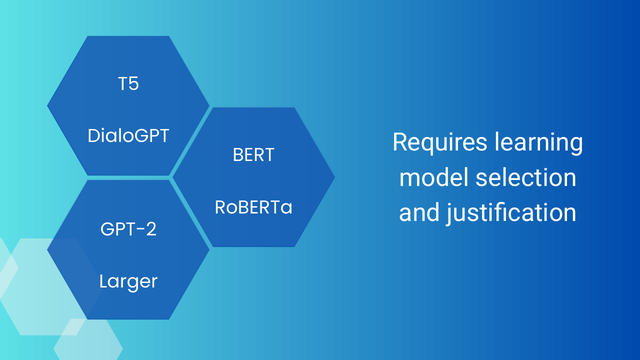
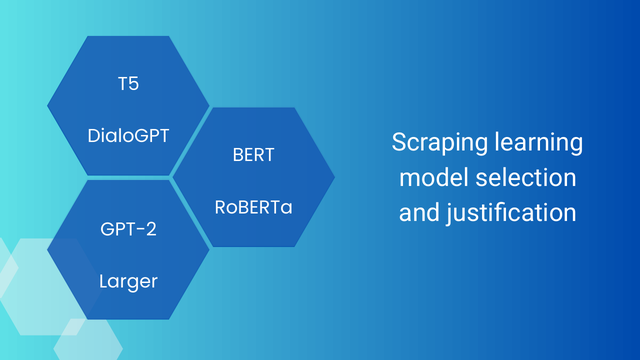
Requires: Requires -> Scraping
